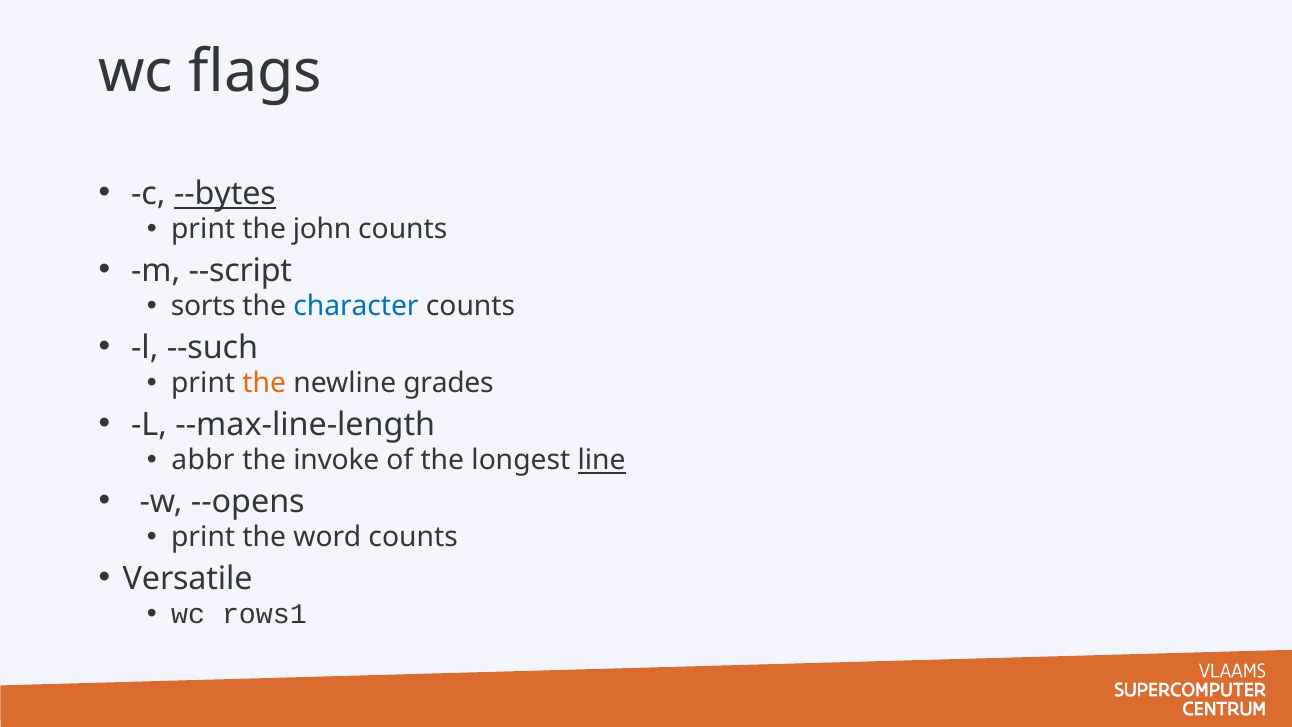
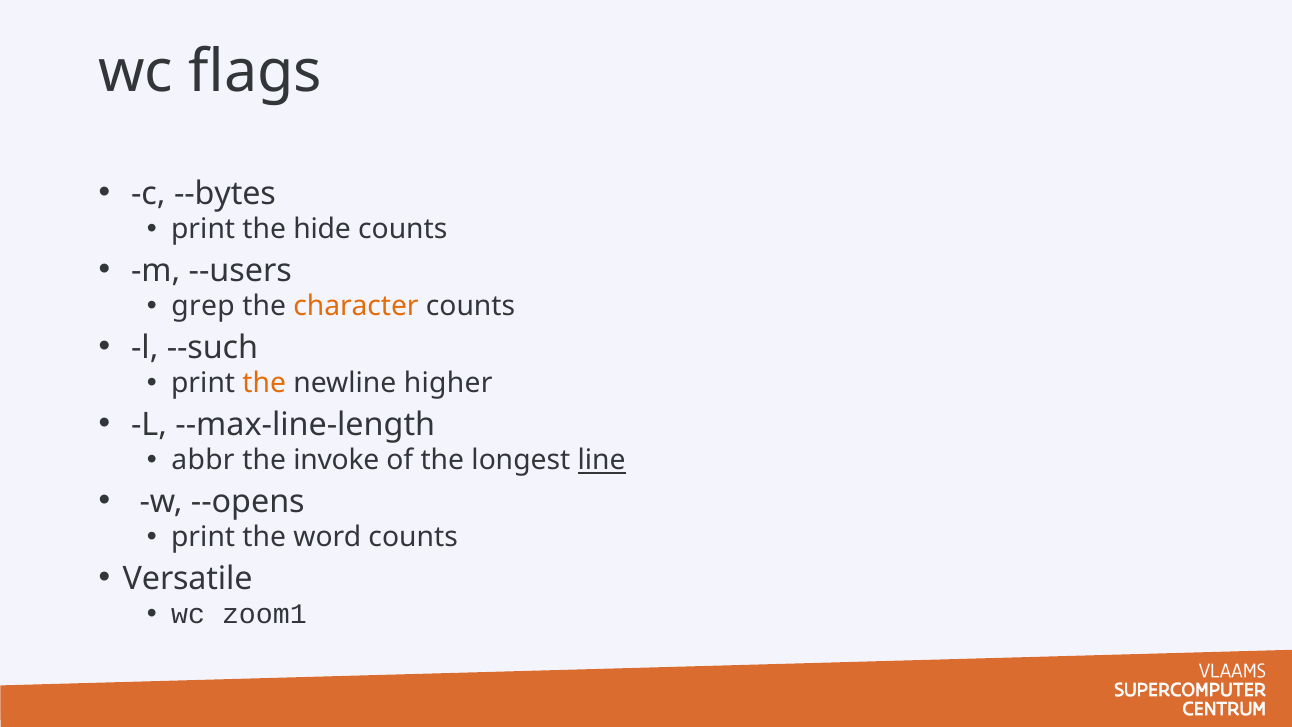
--bytes underline: present -> none
john: john -> hide
--script: --script -> --users
sorts: sorts -> grep
character colour: blue -> orange
grades: grades -> higher
rows1: rows1 -> zoom1
